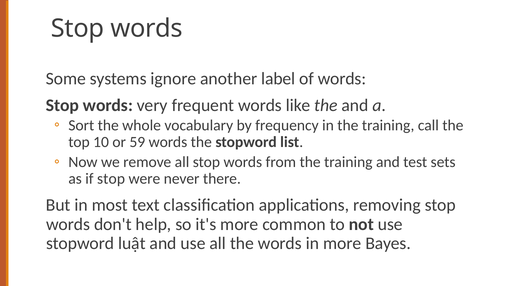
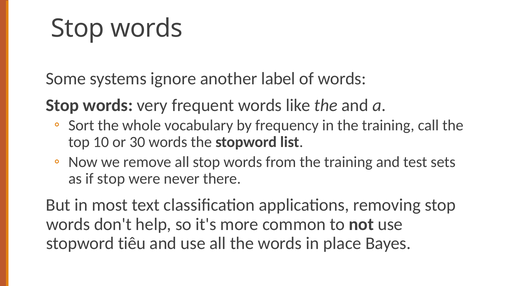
59: 59 -> 30
luật: luật -> tiêu
in more: more -> place
